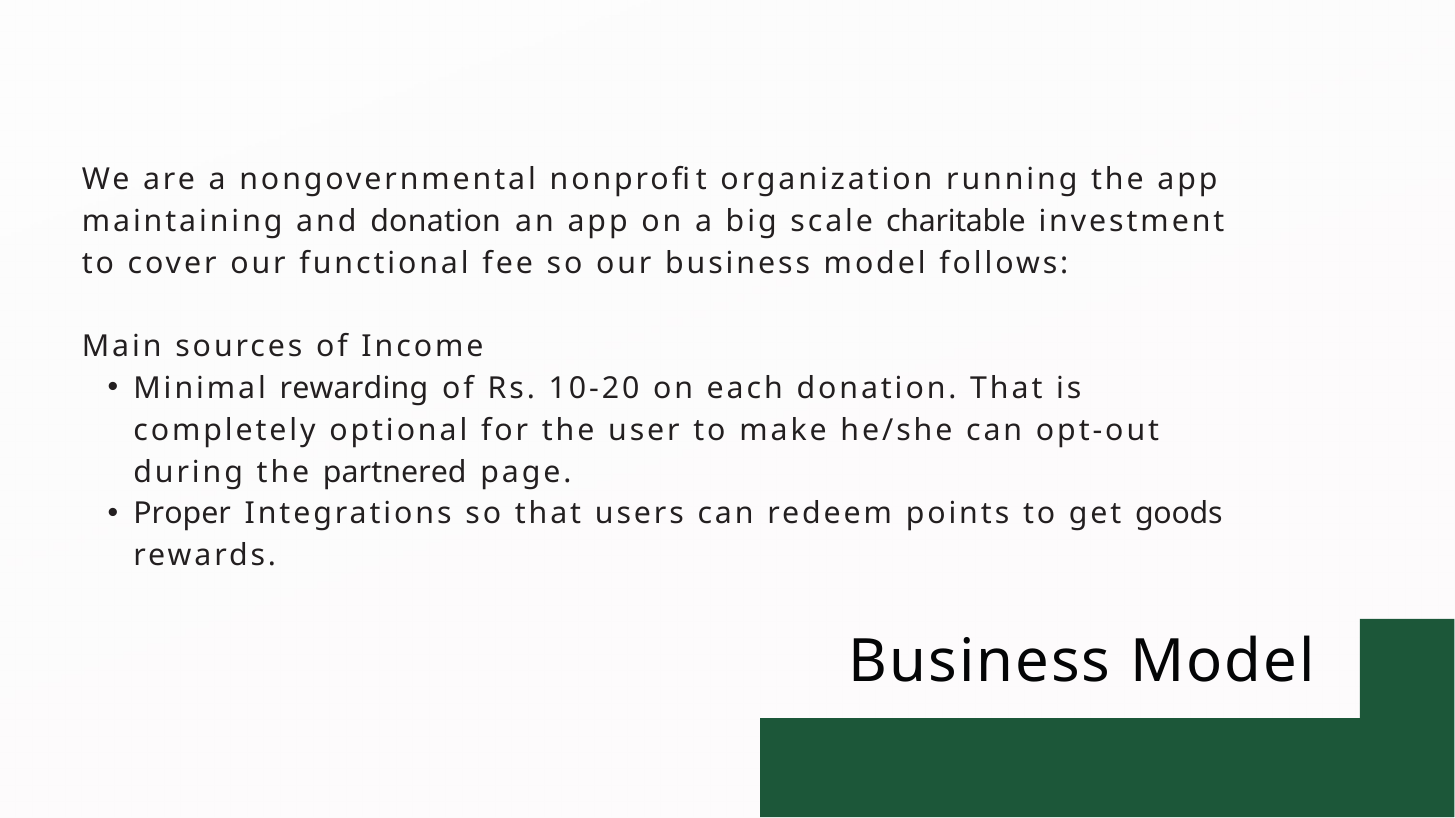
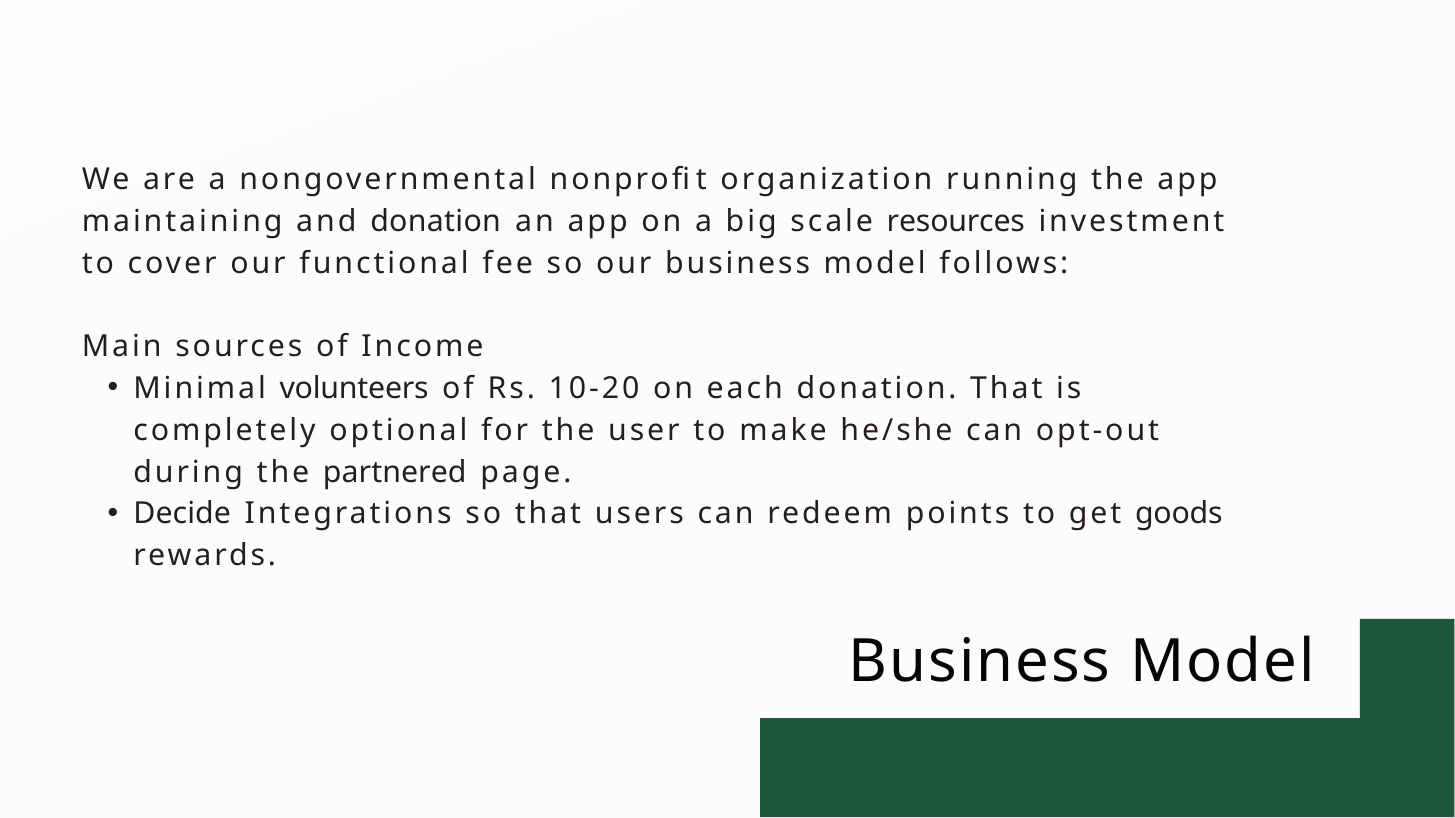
charitable: charitable -> resources
rewarding: rewarding -> volunteers
Proper: Proper -> Decide
